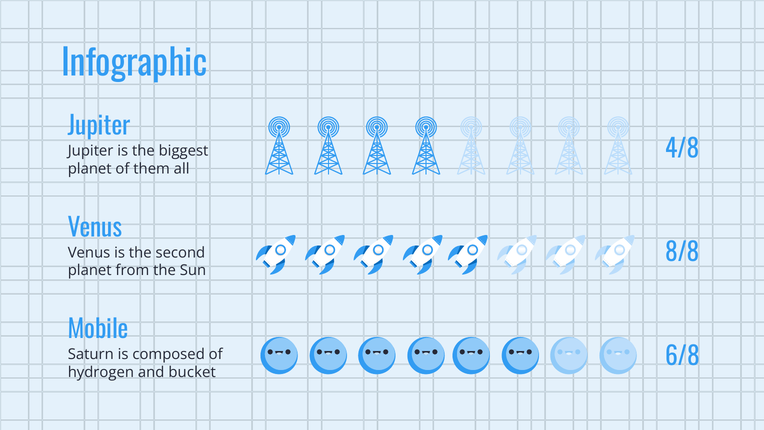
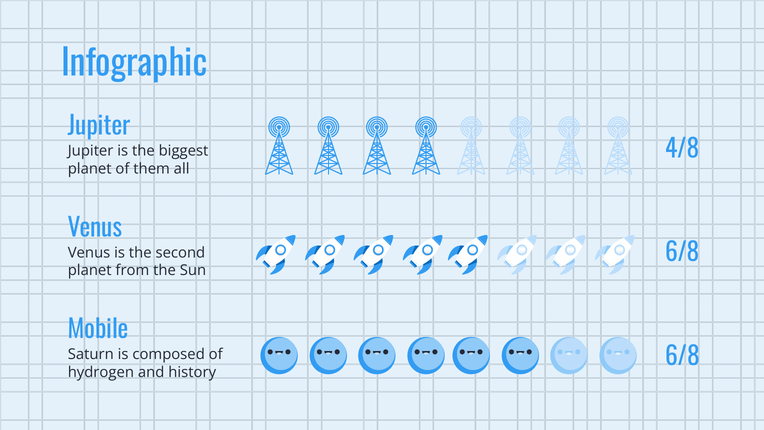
8/8 at (682, 253): 8/8 -> 6/8
bucket: bucket -> history
